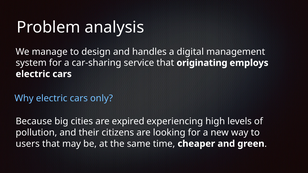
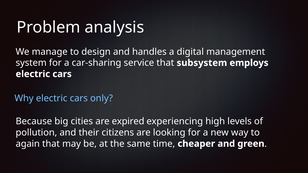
originating: originating -> subsystem
users: users -> again
